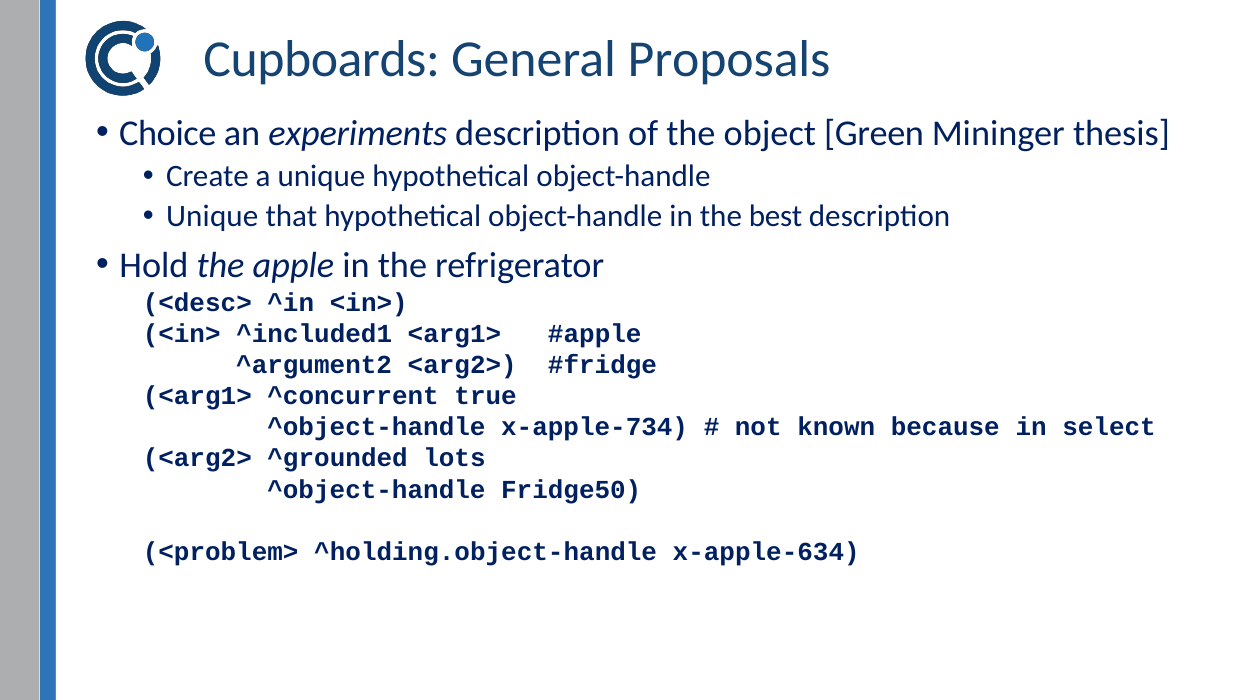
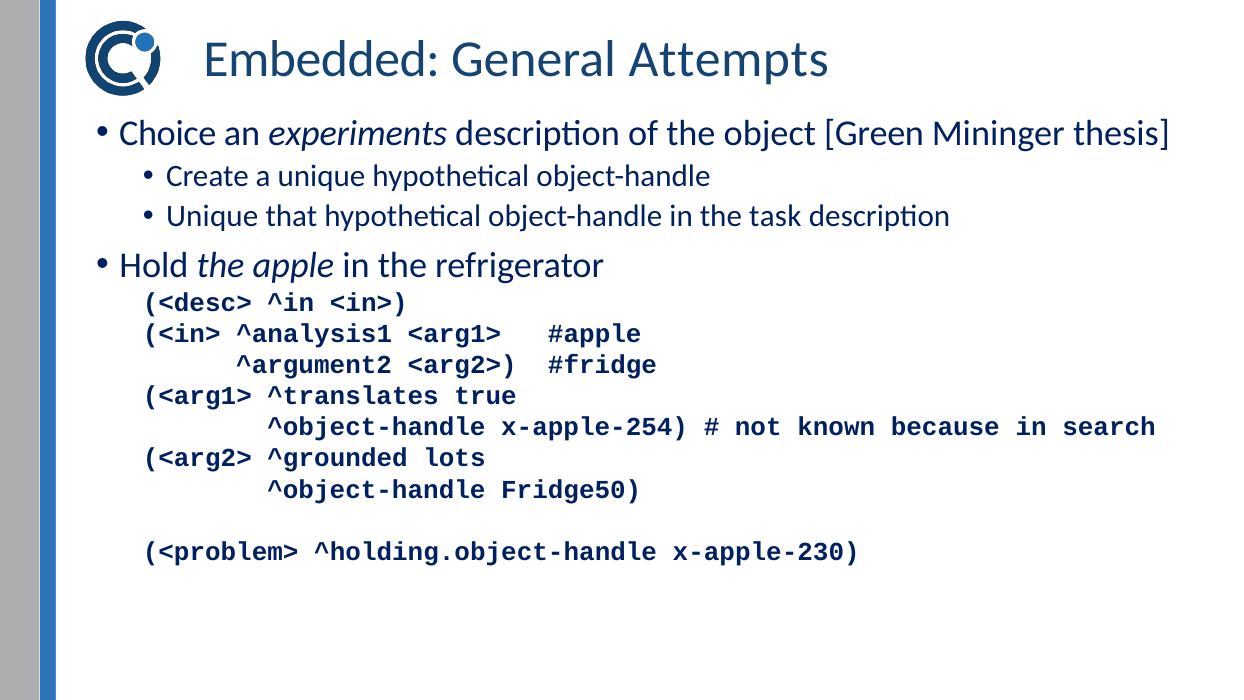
Cupboards: Cupboards -> Embedded
Proposals: Proposals -> Attempts
best: best -> task
^included1: ^included1 -> ^analysis1
^concurrent: ^concurrent -> ^translates
x-apple-734: x-apple-734 -> x-apple-254
select: select -> search
x-apple-634: x-apple-634 -> x-apple-230
